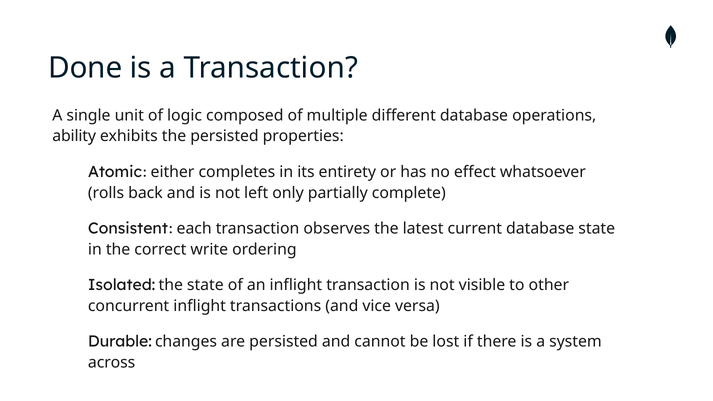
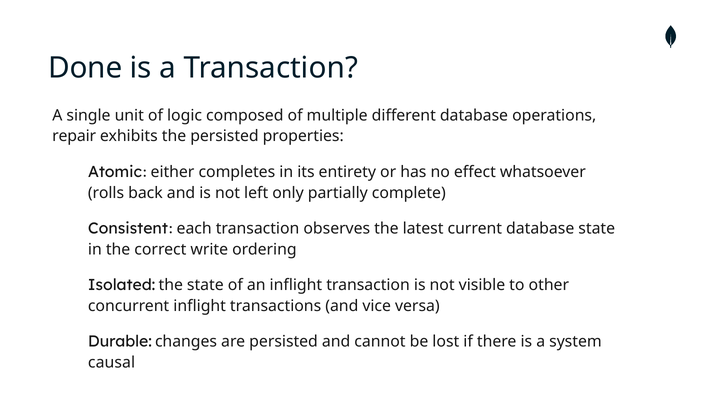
ability: ability -> repair
across: across -> causal
